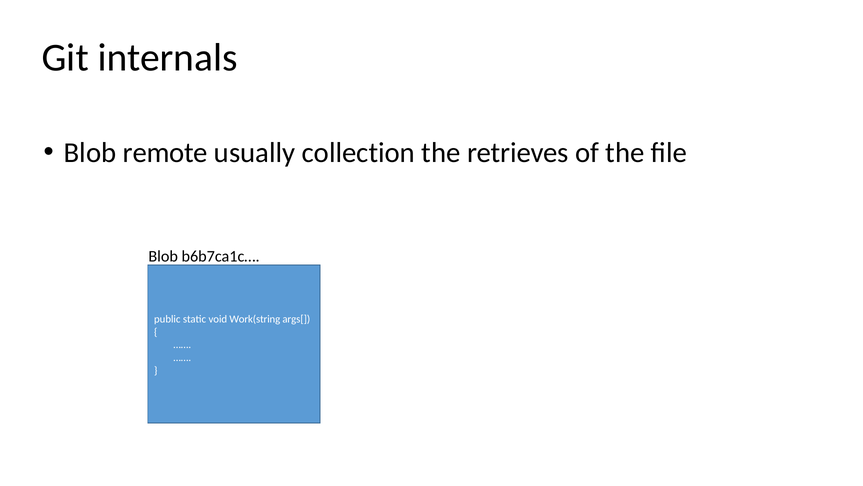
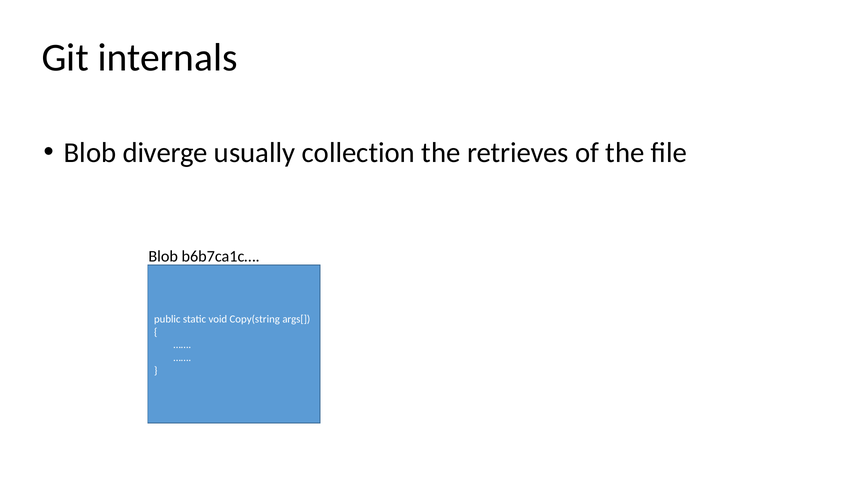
remote: remote -> diverge
Work(string: Work(string -> Copy(string
